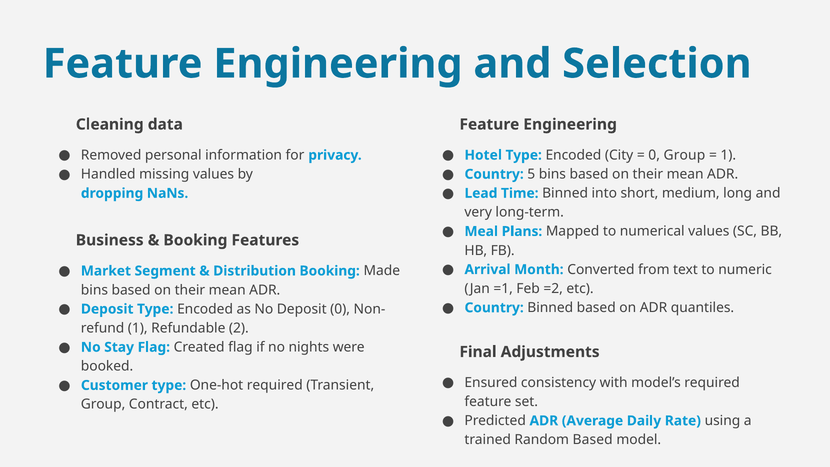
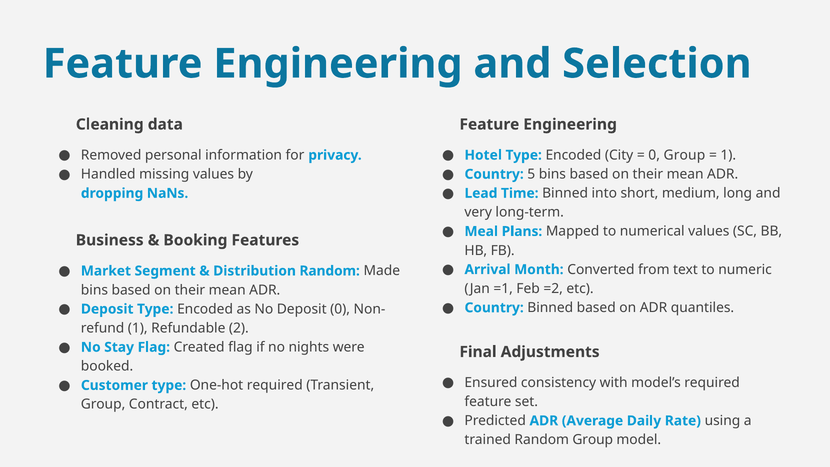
Distribution Booking: Booking -> Random
Random Based: Based -> Group
